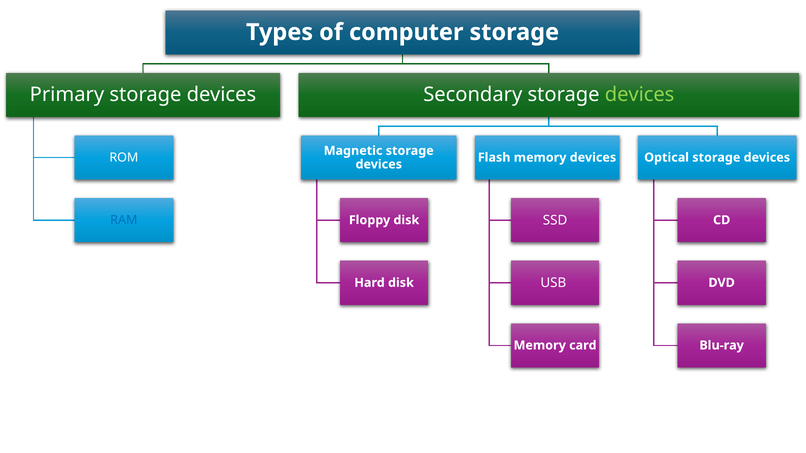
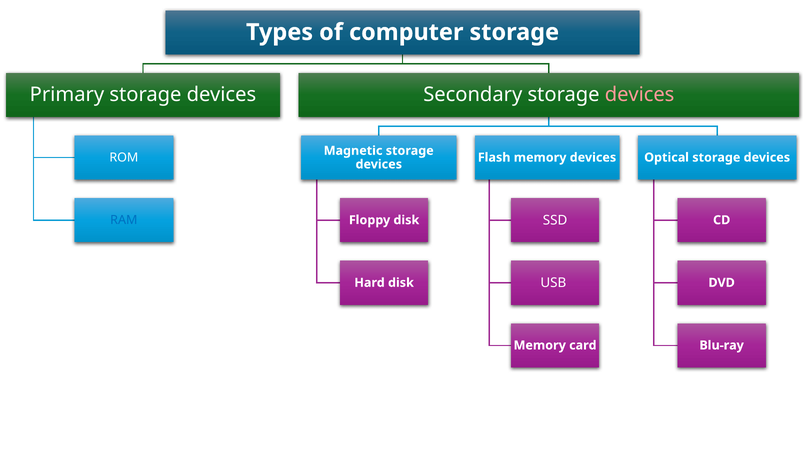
devices at (640, 95) colour: light green -> pink
